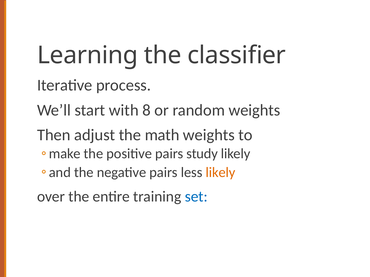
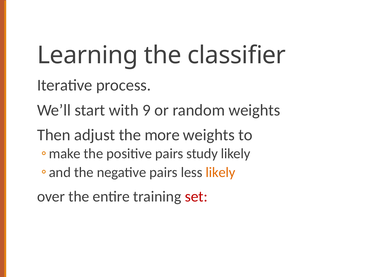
8: 8 -> 9
math: math -> more
set colour: blue -> red
